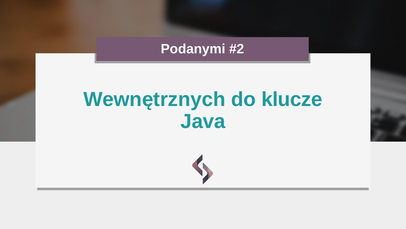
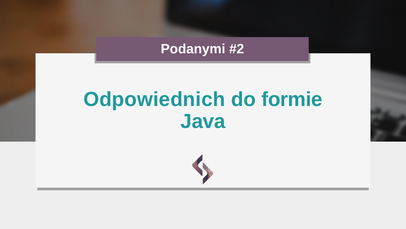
Wewnętrznych: Wewnętrznych -> Odpowiednich
klucze: klucze -> formie
